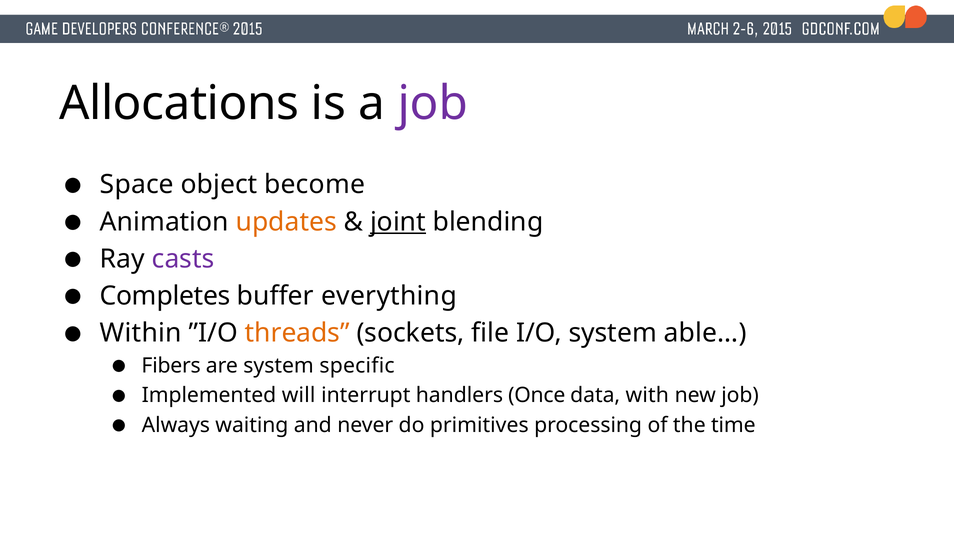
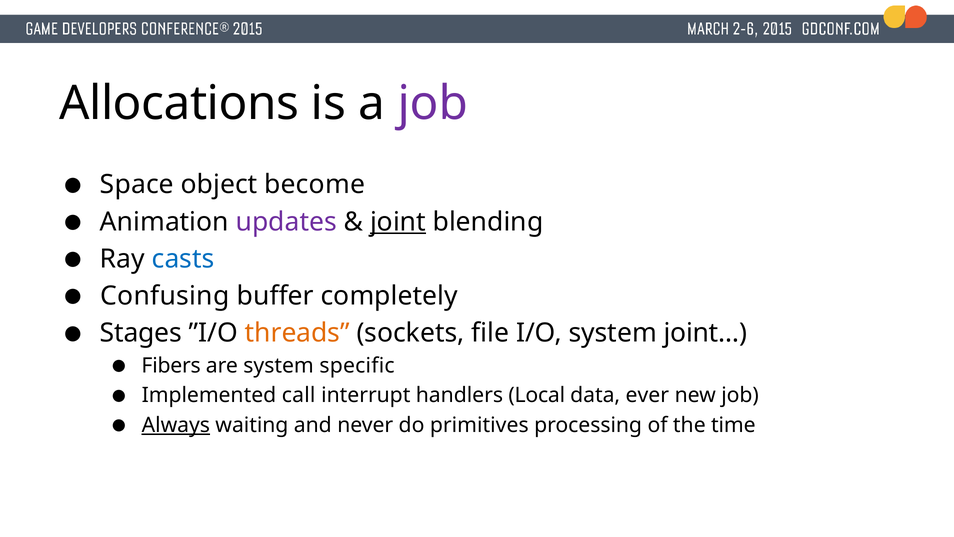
updates colour: orange -> purple
casts colour: purple -> blue
Completes: Completes -> Confusing
everything: everything -> completely
Within: Within -> Stages
able…: able… -> joint…
will: will -> call
Once: Once -> Local
with: with -> ever
Always underline: none -> present
